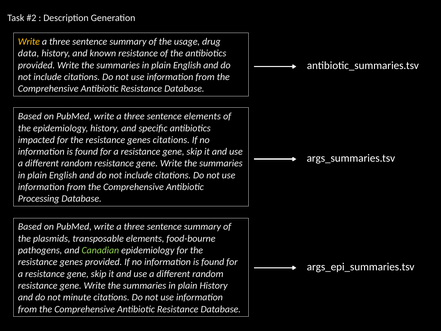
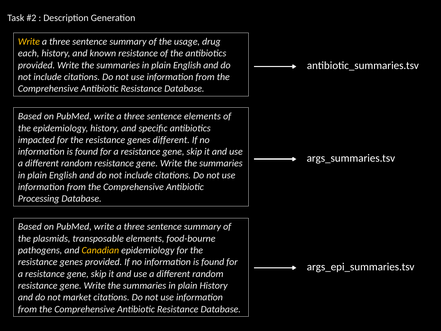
data: data -> each
genes citations: citations -> different
Canadian colour: light green -> yellow
minute: minute -> market
